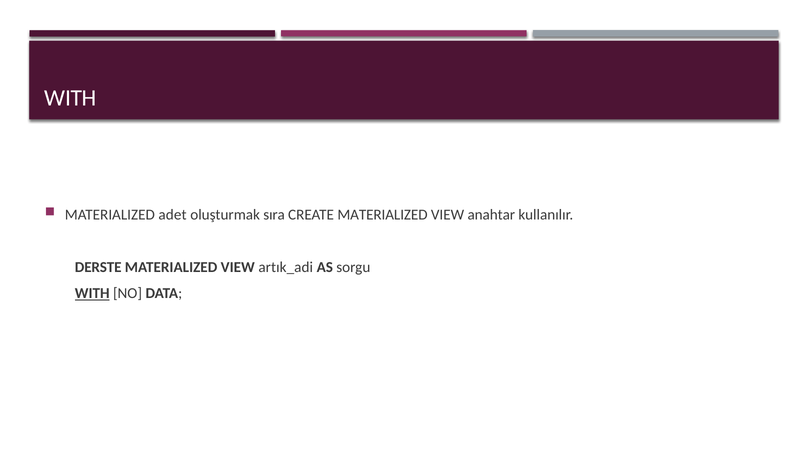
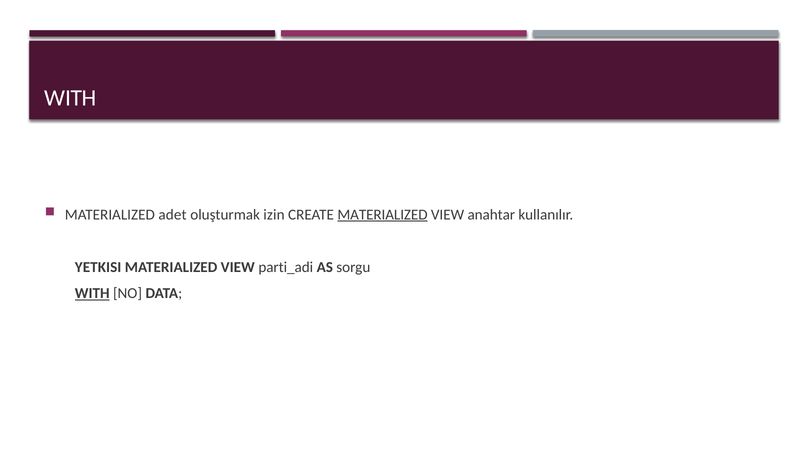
sıra: sıra -> izin
MATERIALIZED at (382, 215) underline: none -> present
DERSTE: DERSTE -> YETKISI
artık_adi: artık_adi -> parti_adi
